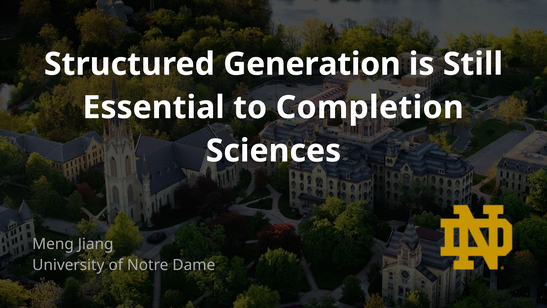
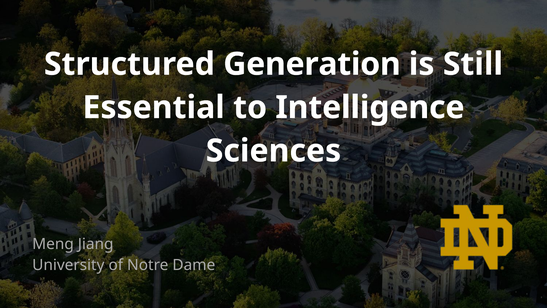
Completion: Completion -> Intelligence
